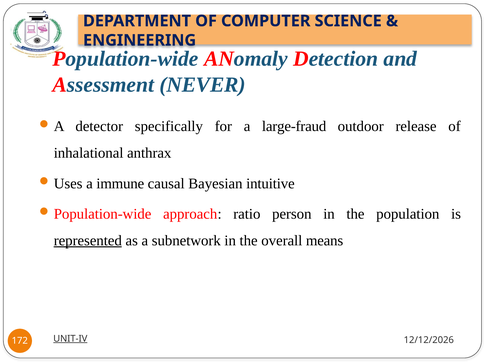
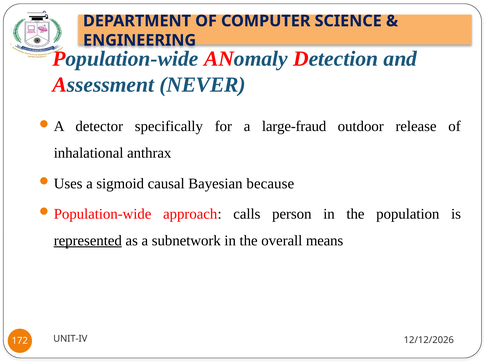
immune: immune -> sigmoid
intuitive: intuitive -> because
ratio: ratio -> calls
UNIT-IV underline: present -> none
